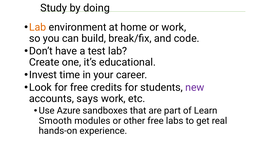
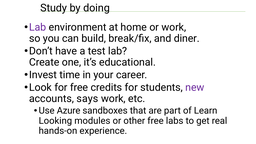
Lab at (38, 27) colour: orange -> purple
code: code -> diner
Smooth: Smooth -> Looking
